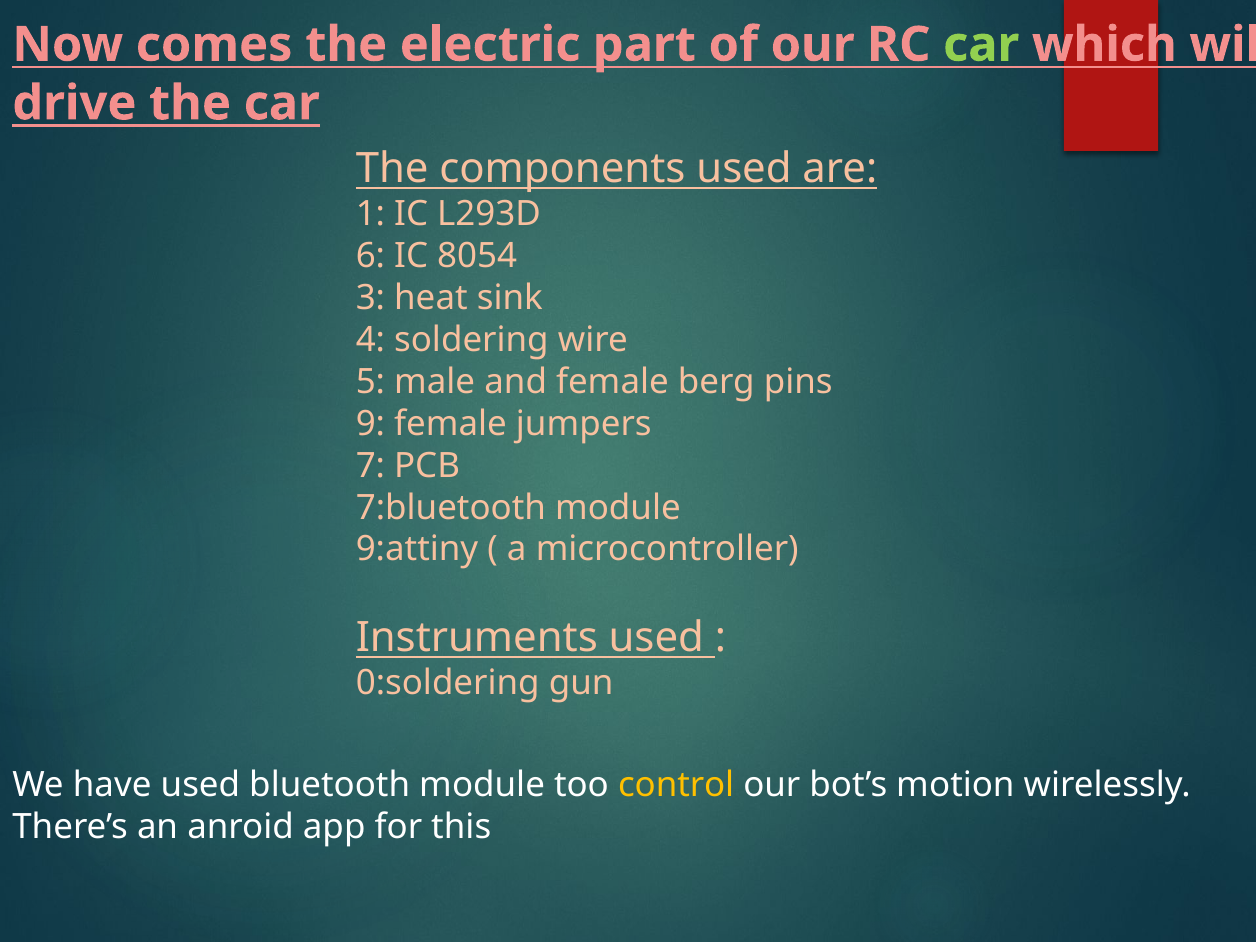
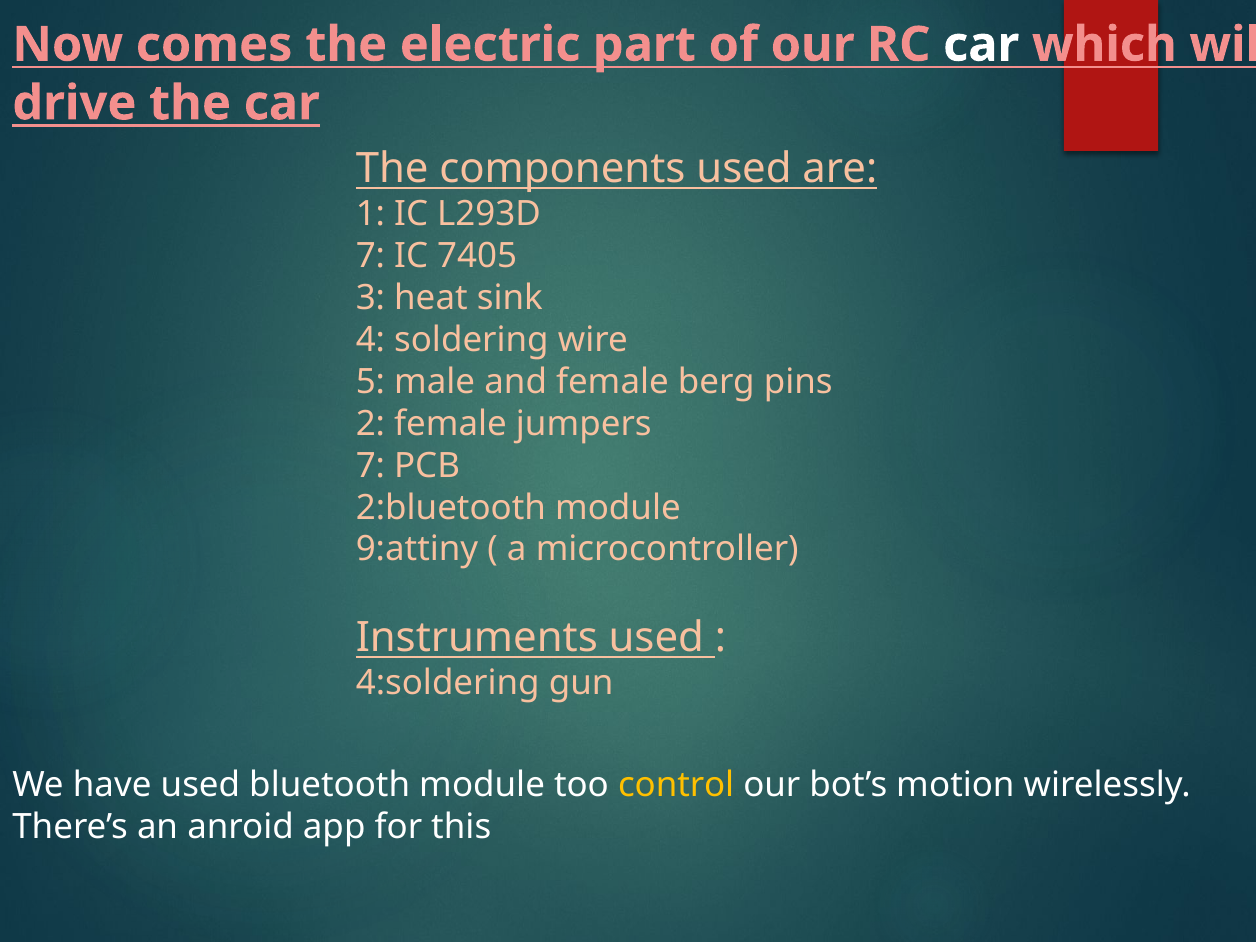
car at (981, 45) colour: light green -> white
6 at (370, 256): 6 -> 7
8054: 8054 -> 7405
9: 9 -> 2
7:bluetooth: 7:bluetooth -> 2:bluetooth
0:soldering: 0:soldering -> 4:soldering
